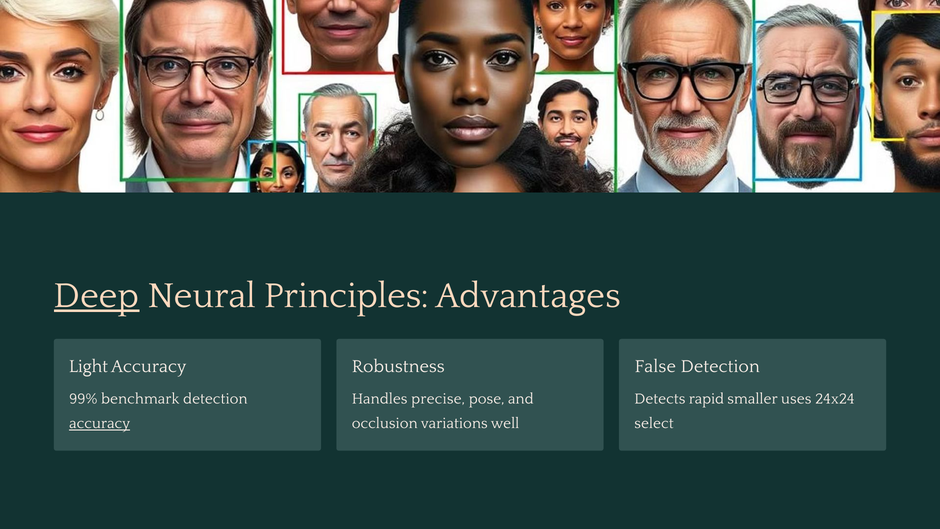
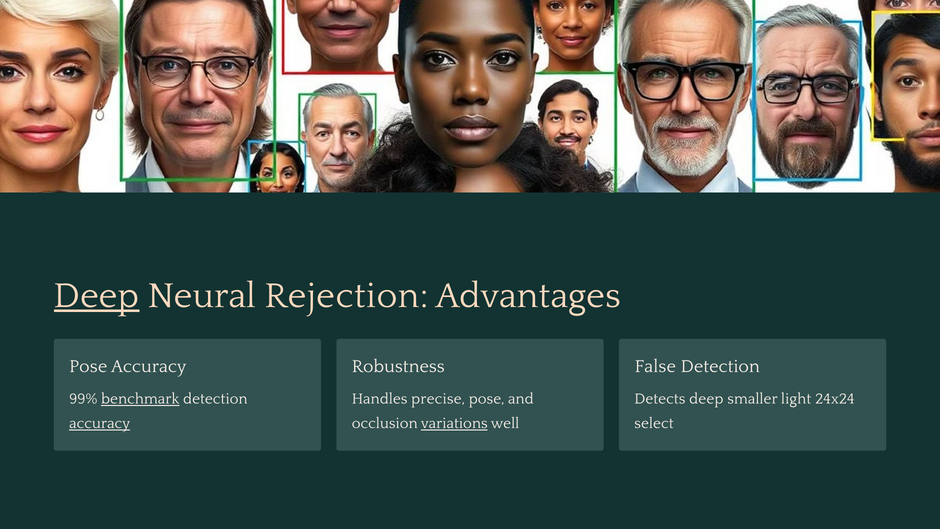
Principles: Principles -> Rejection
Light at (88, 366): Light -> Pose
benchmark underline: none -> present
Detects rapid: rapid -> deep
uses: uses -> light
variations underline: none -> present
